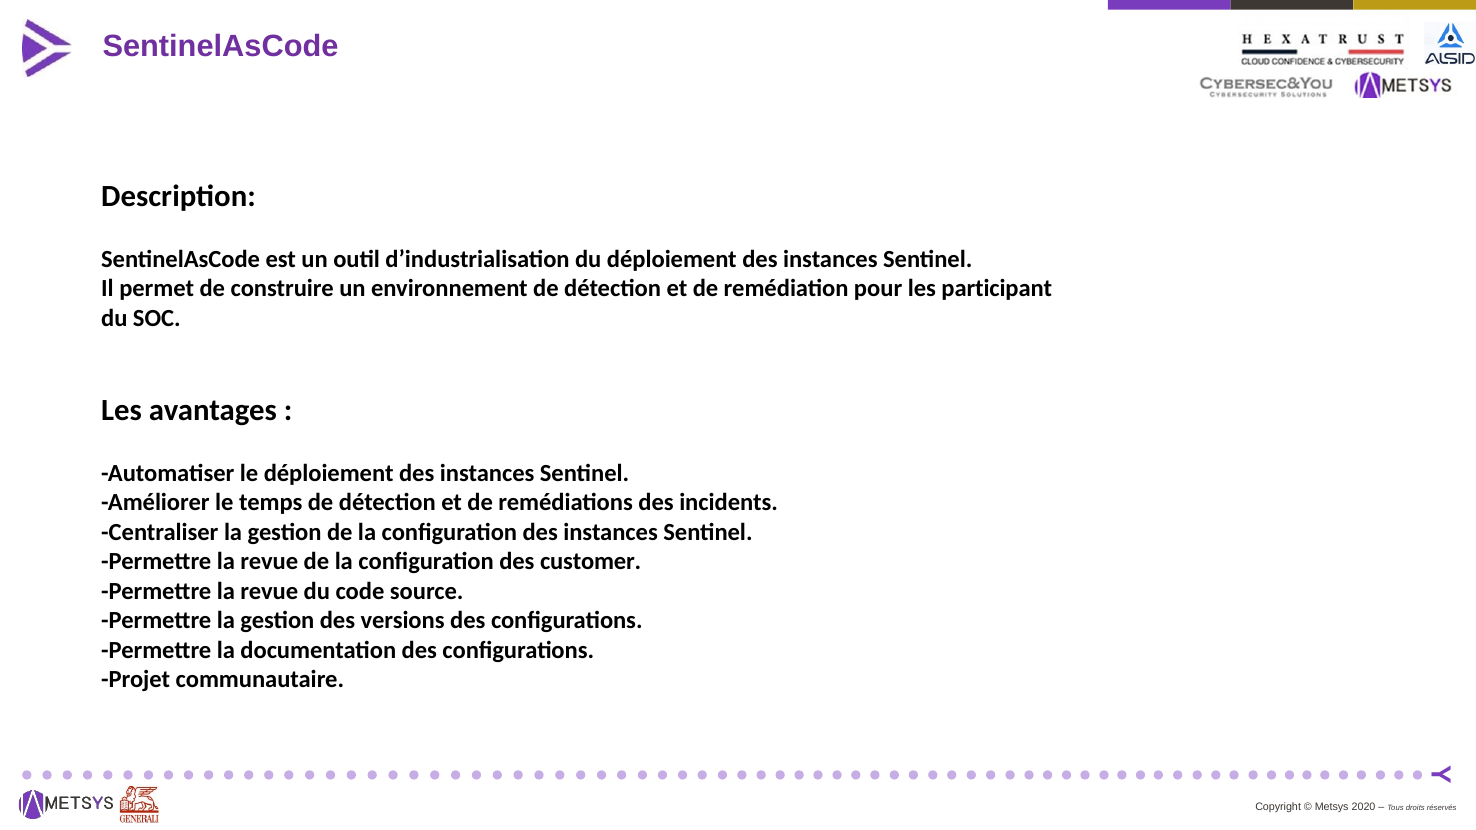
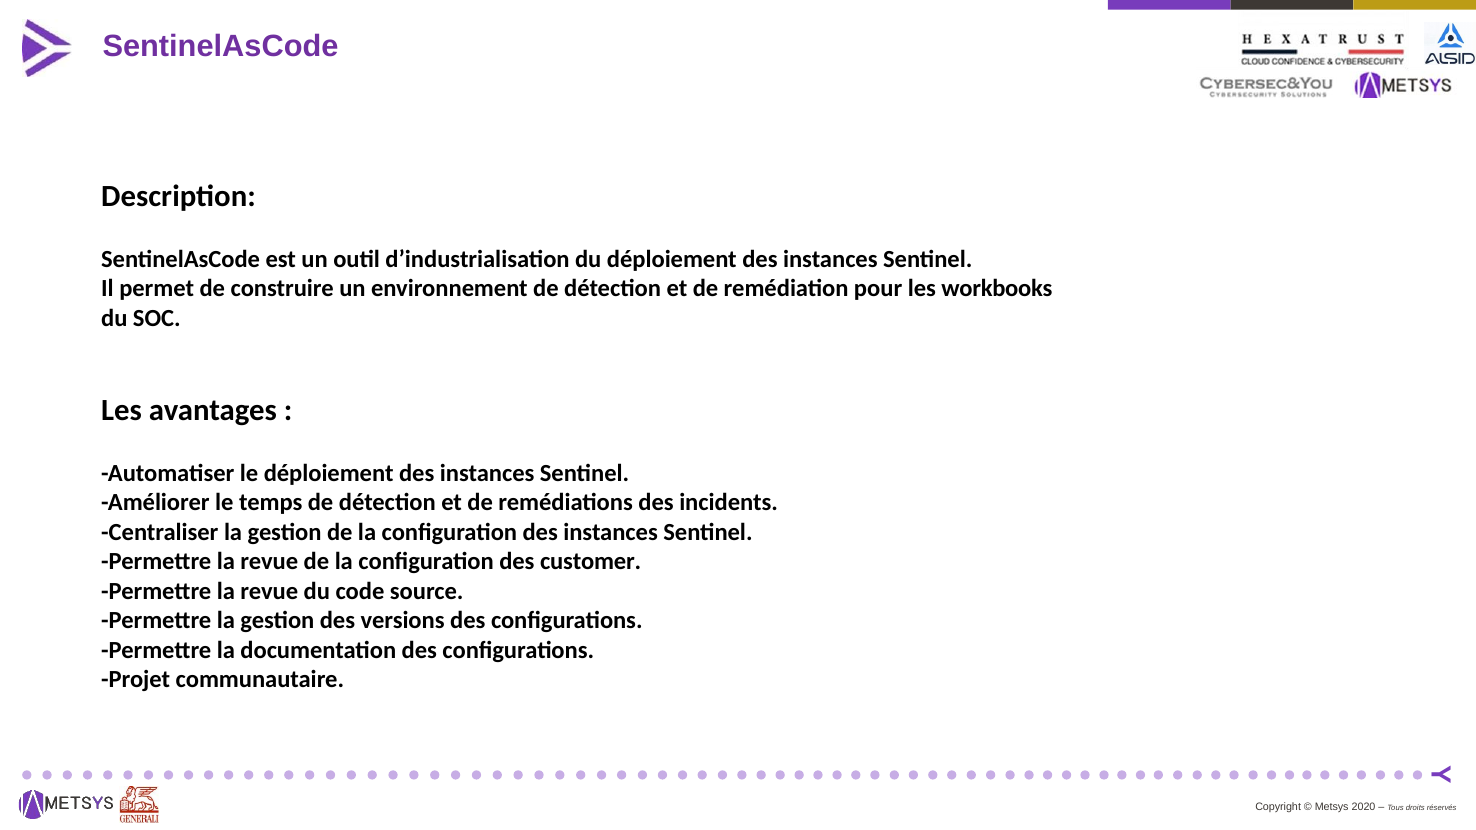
participant: participant -> workbooks
